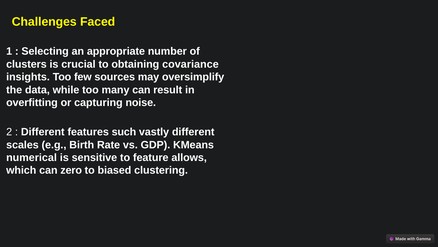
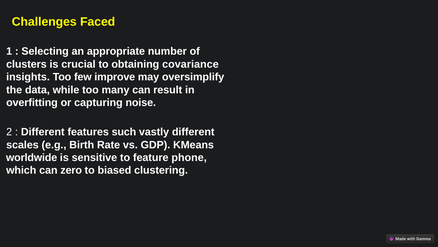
sources: sources -> improve
numerical: numerical -> worldwide
allows: allows -> phone
